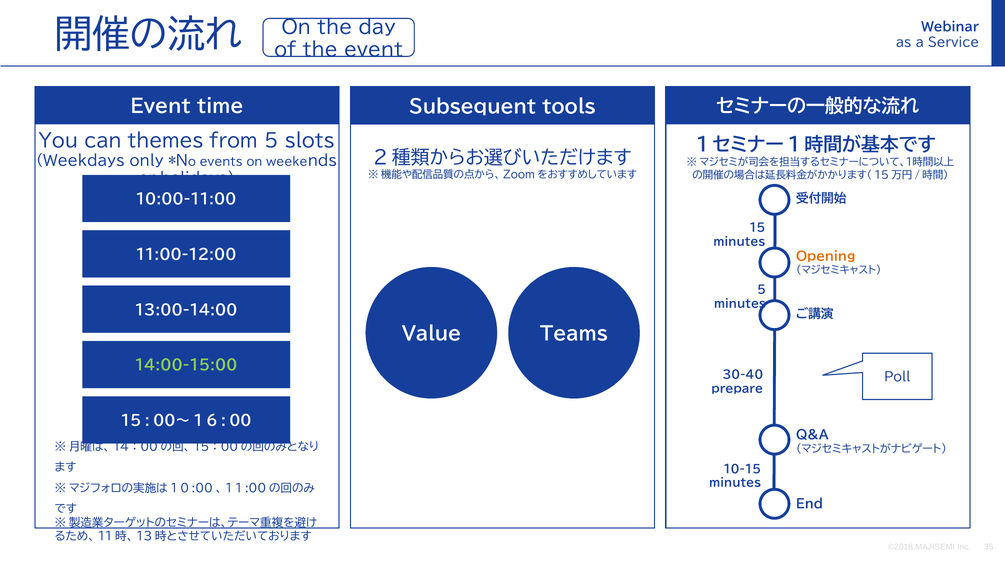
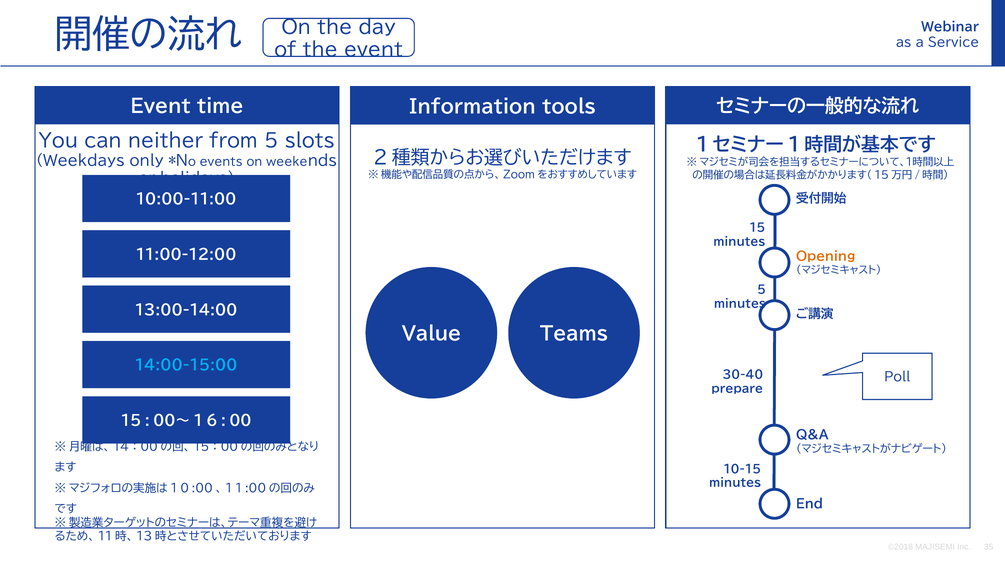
Subsequent: Subsequent -> Information
themes: themes -> neither
14:00-15:00 colour: light green -> light blue
